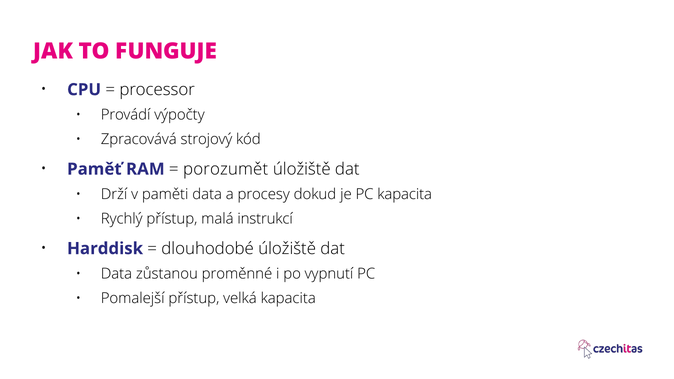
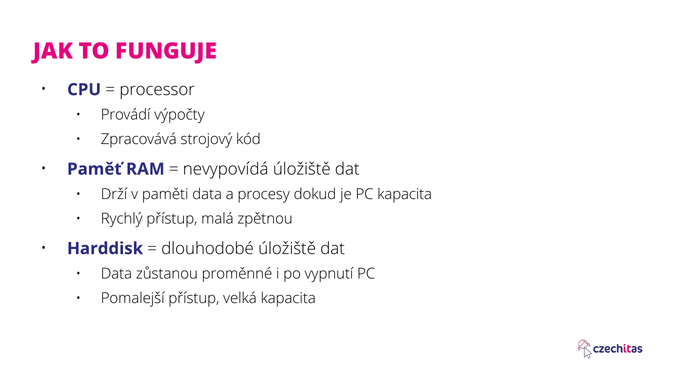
porozumět: porozumět -> nevypovídá
instrukcí: instrukcí -> zpětnou
